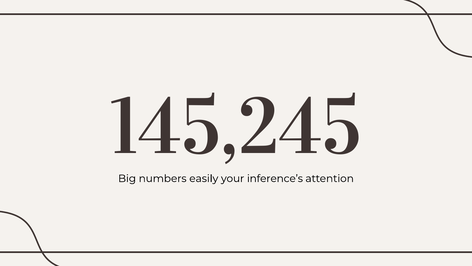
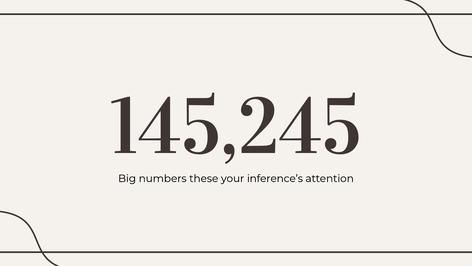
easily: easily -> these
